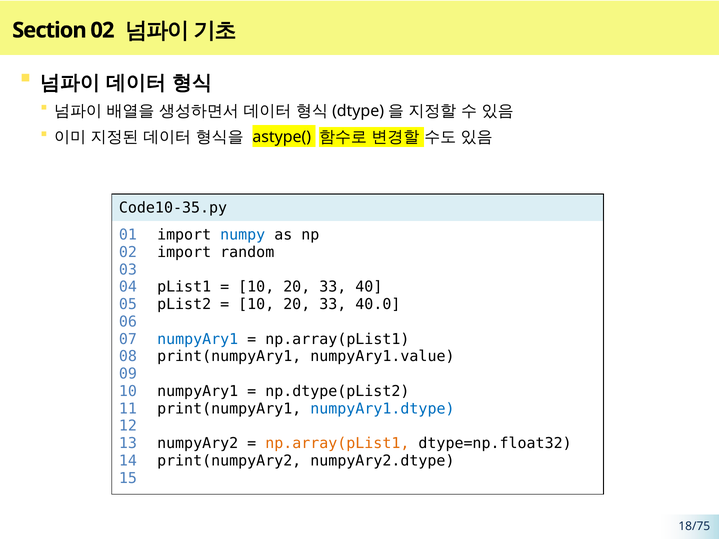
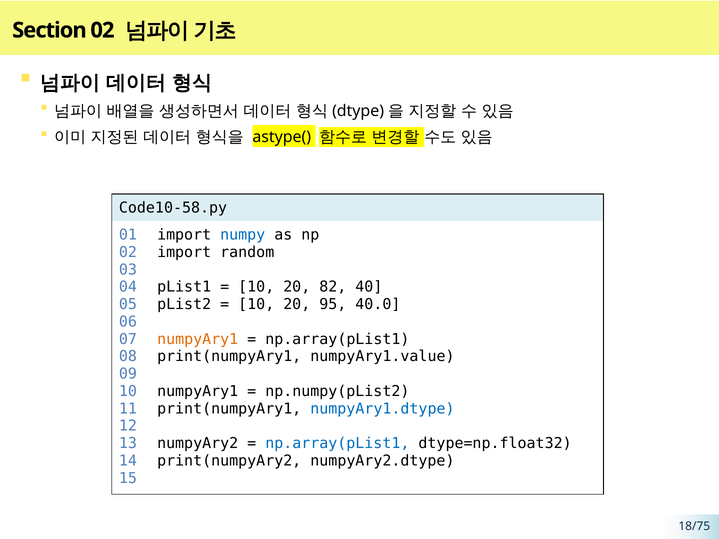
Code10-35.py: Code10-35.py -> Code10-58.py
33 at (333, 287): 33 -> 82
33 at (333, 305): 33 -> 95
numpyAry1 at (198, 339) colour: blue -> orange
np.dtype(pList2: np.dtype(pList2 -> np.numpy(pList2
np.array(pList1 at (337, 444) colour: orange -> blue
